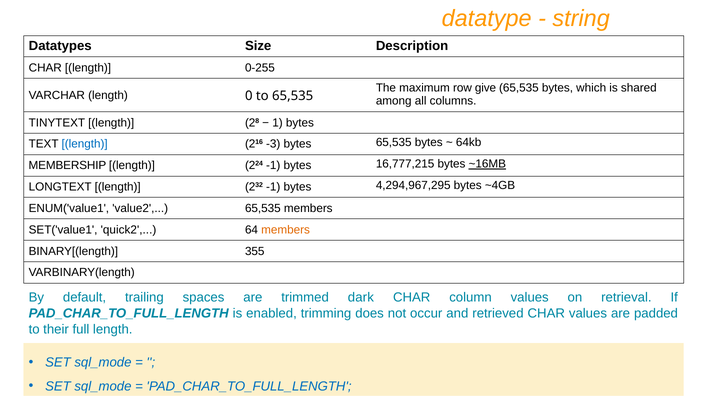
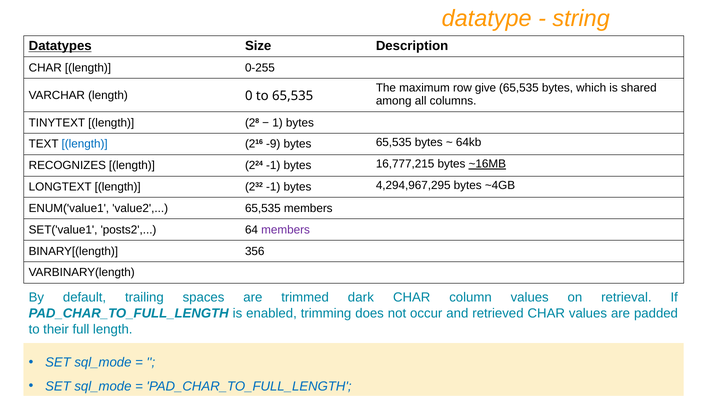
Datatypes underline: none -> present
-3: -3 -> -9
MEMBERSHIP: MEMBERSHIP -> RECOGNIZES
quick2: quick2 -> posts2
members at (286, 229) colour: orange -> purple
355: 355 -> 356
